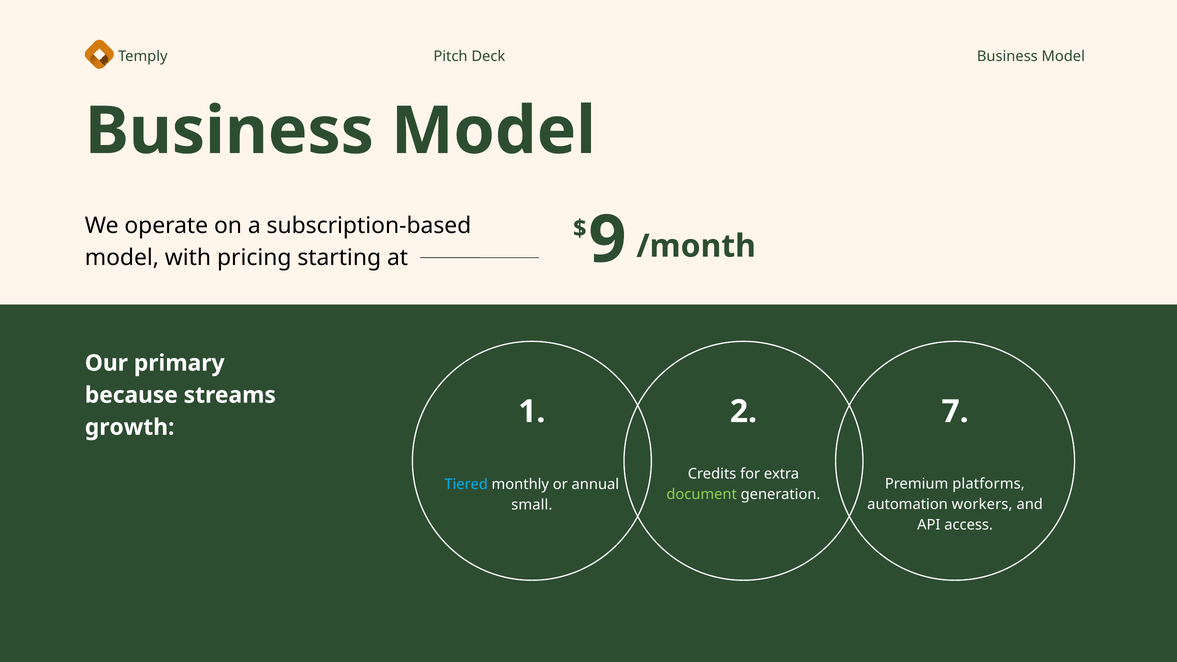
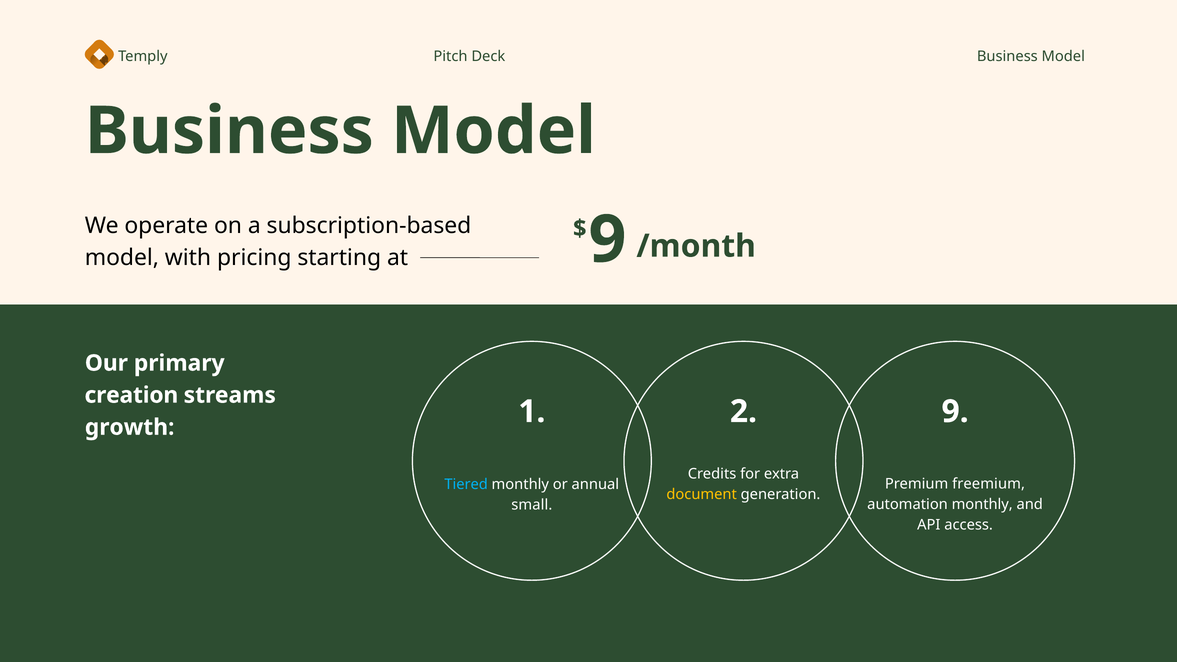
because: because -> creation
2 7: 7 -> 9
platforms: platforms -> freemium
document colour: light green -> yellow
automation workers: workers -> monthly
